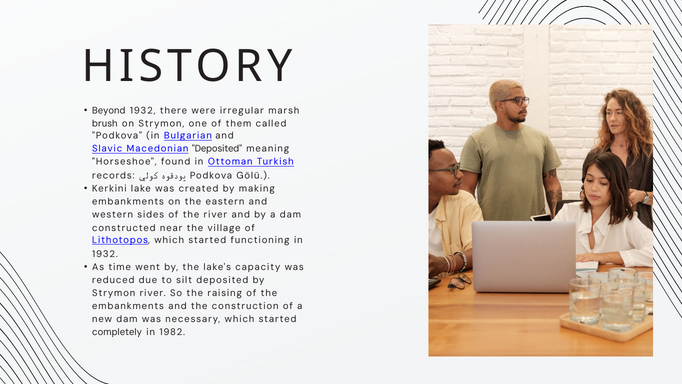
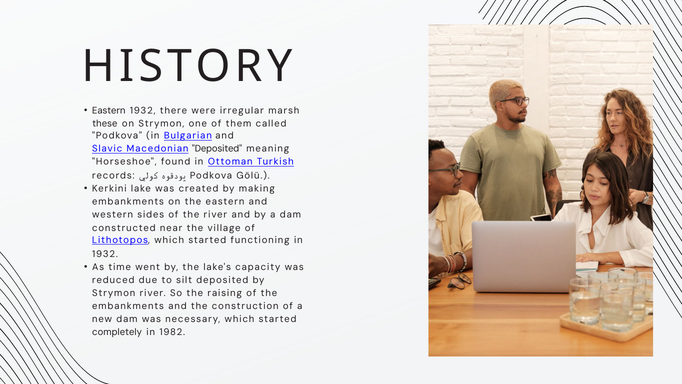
Beyond at (109, 111): Beyond -> Eastern
brush: brush -> these
